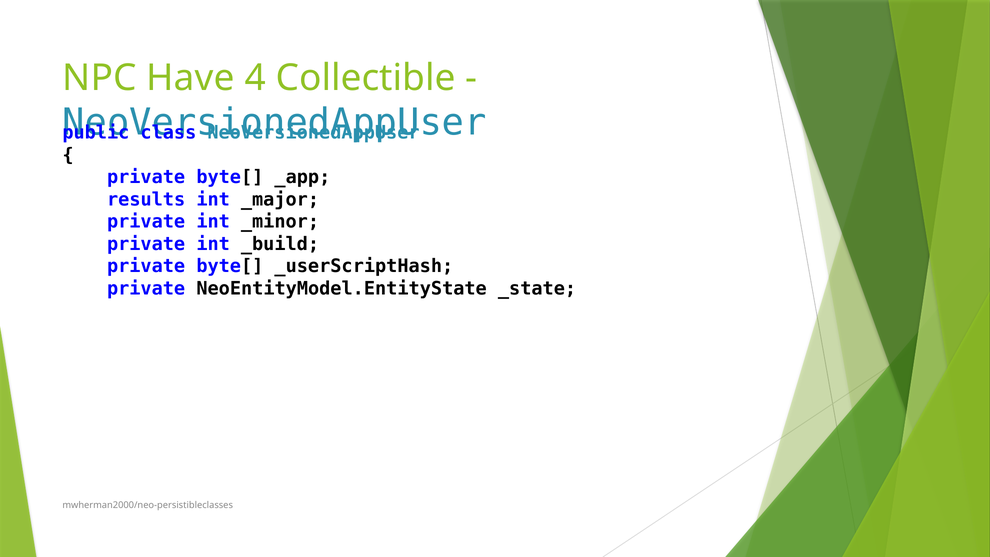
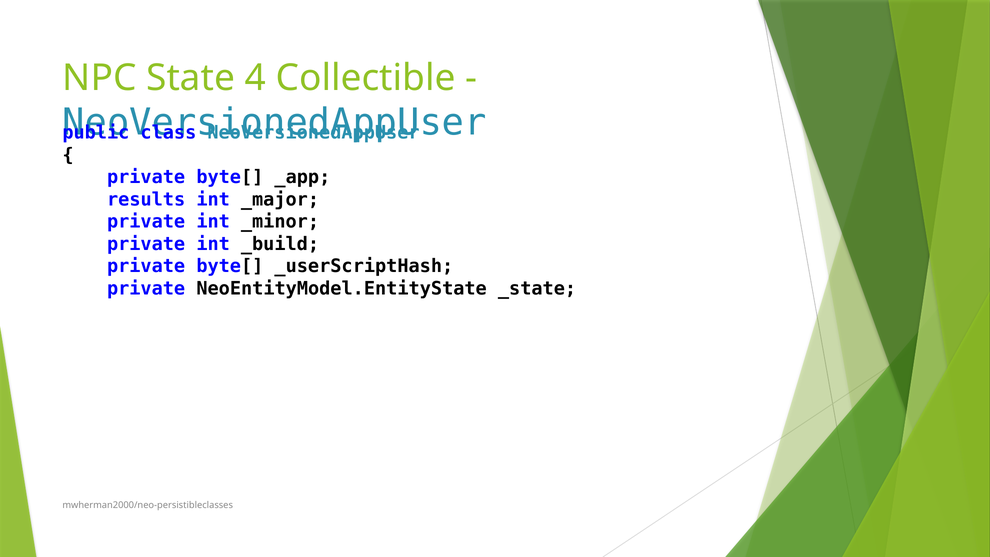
Have: Have -> State
